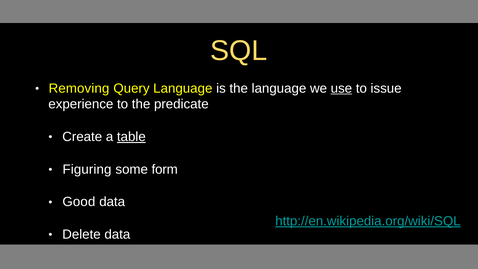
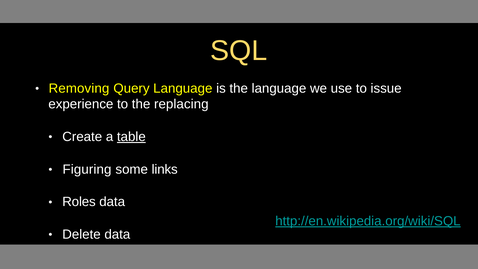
use underline: present -> none
predicate: predicate -> replacing
form: form -> links
Good: Good -> Roles
